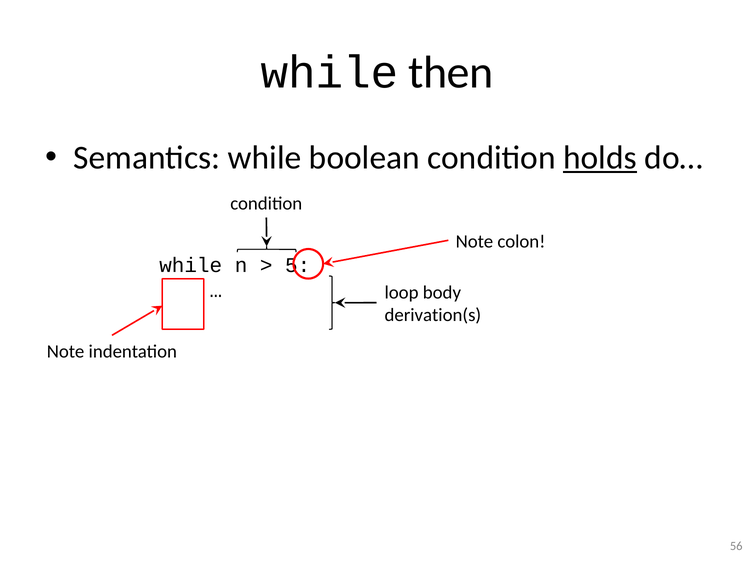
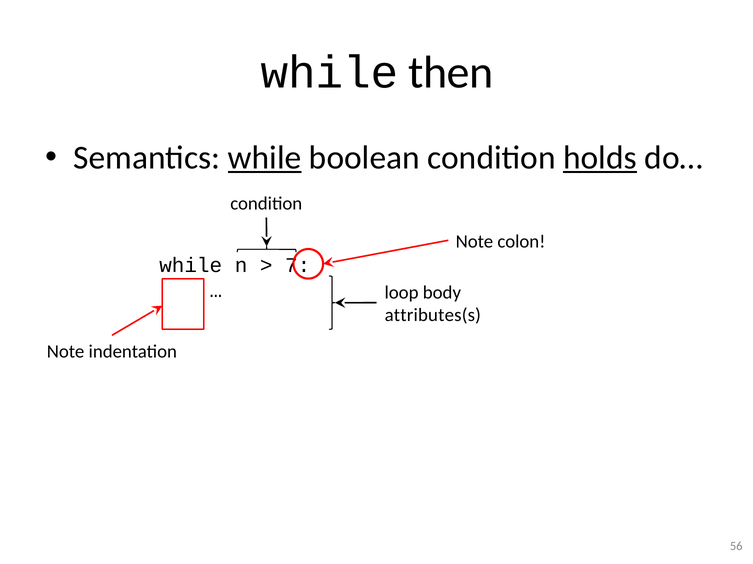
while at (265, 158) underline: none -> present
5: 5 -> 7
derivation(s: derivation(s -> attributes(s
